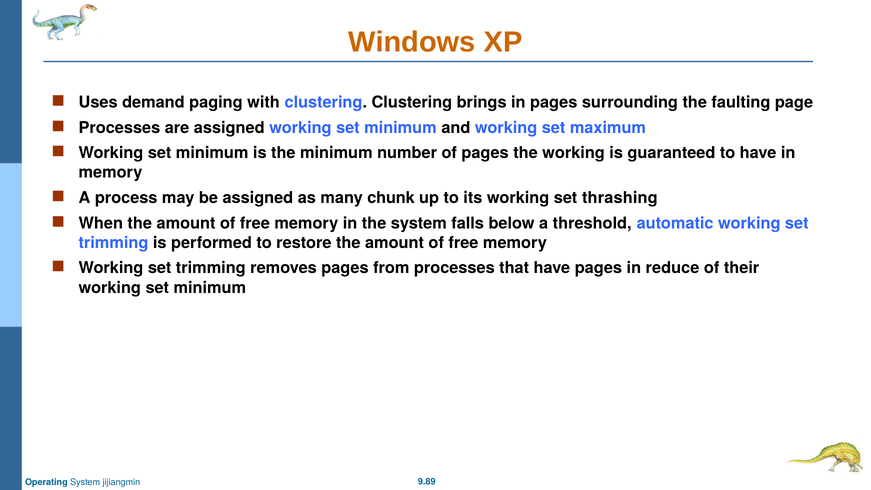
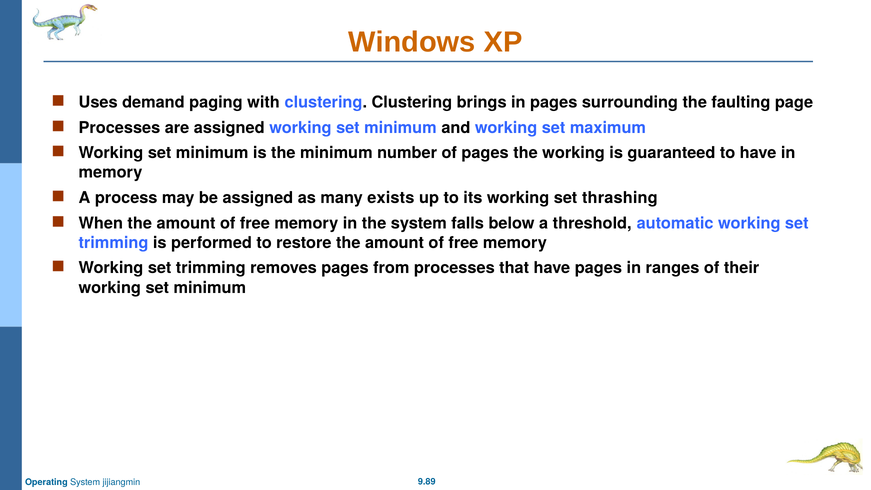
chunk: chunk -> exists
reduce: reduce -> ranges
